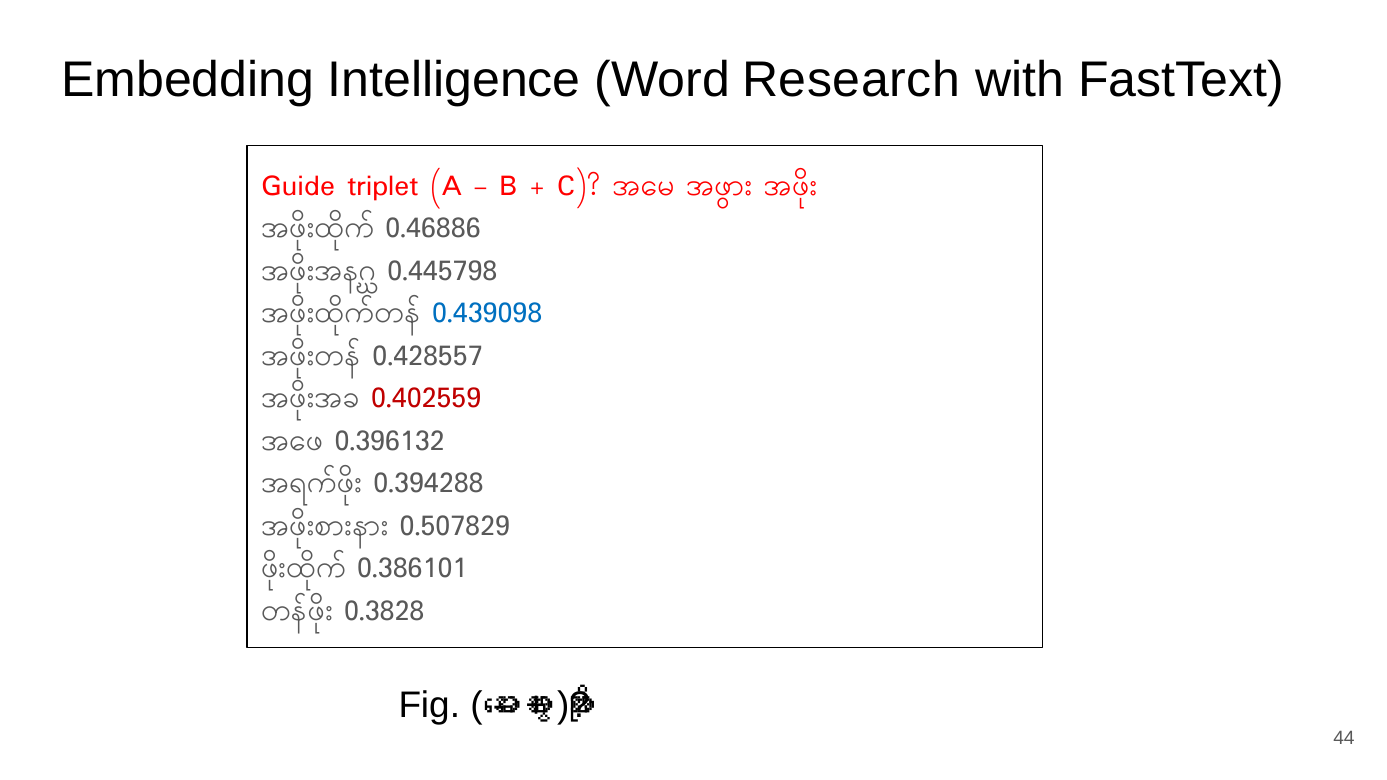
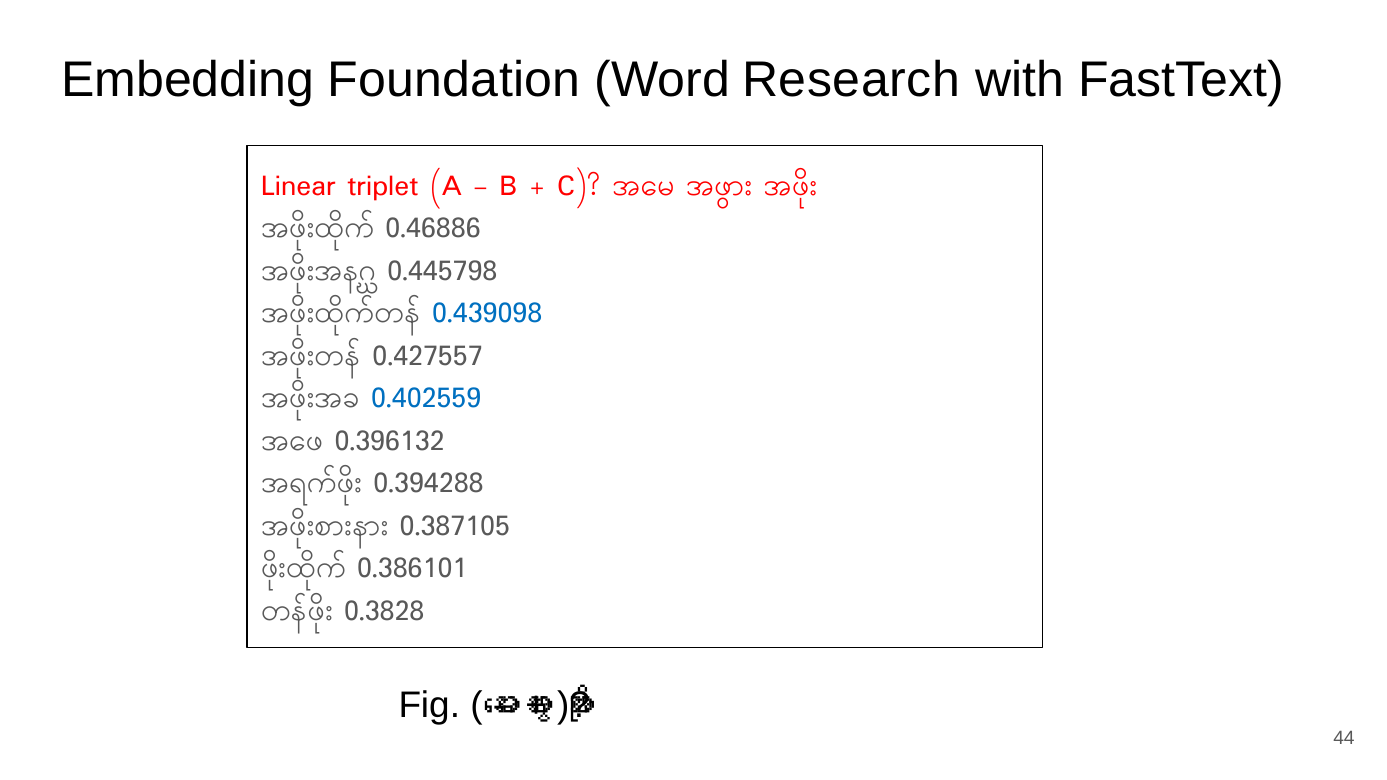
Intelligence: Intelligence -> Foundation
Guide: Guide -> Linear
0.428557: 0.428557 -> 0.427557
0.402559 colour: red -> blue
0.507829: 0.507829 -> 0.387105
